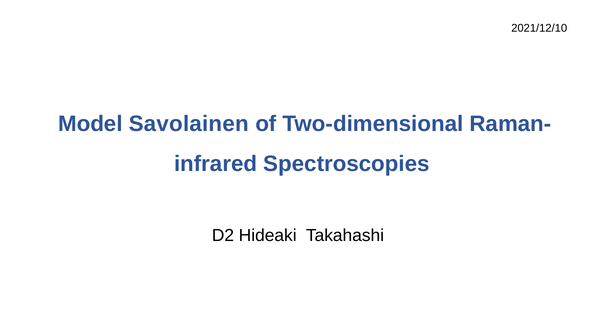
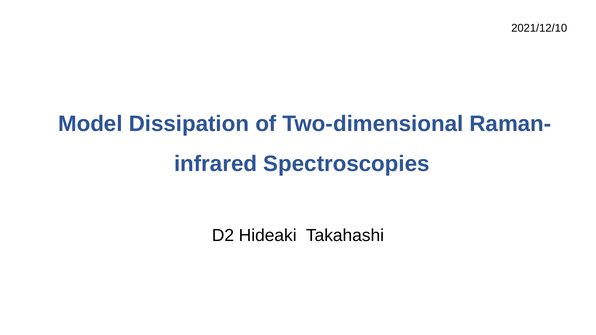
Savolainen: Savolainen -> Dissipation
